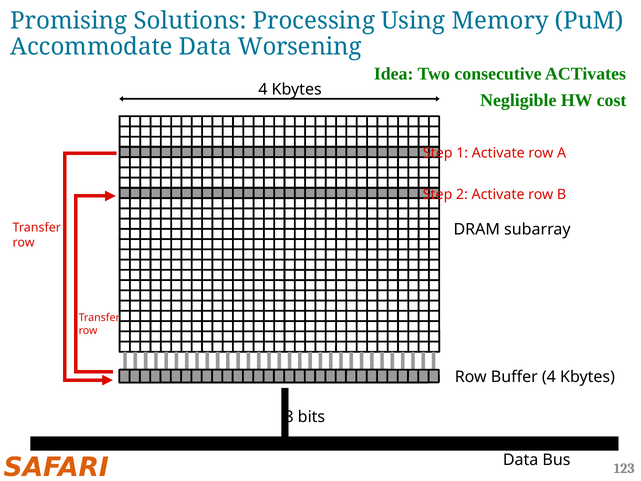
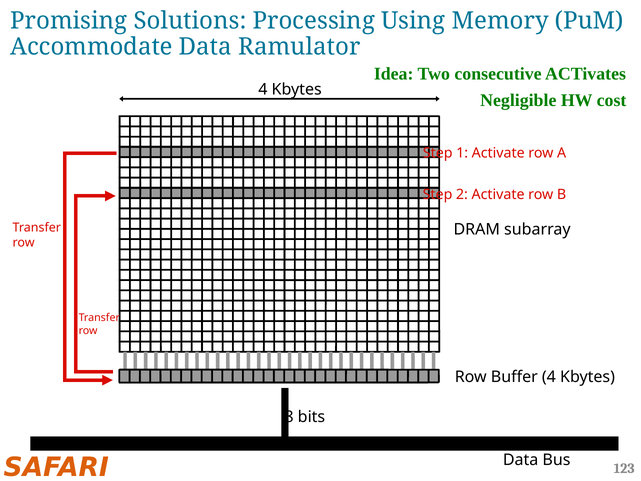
Worsening: Worsening -> Ramulator
